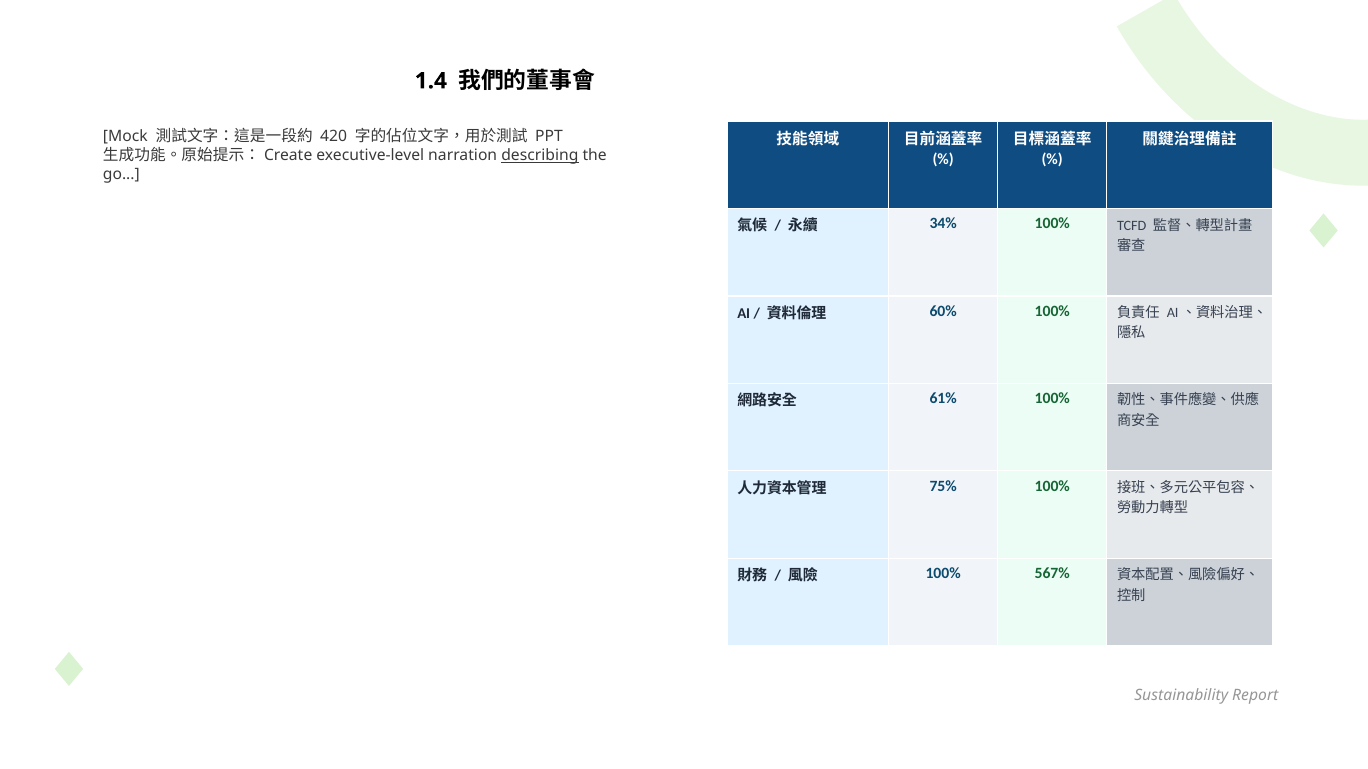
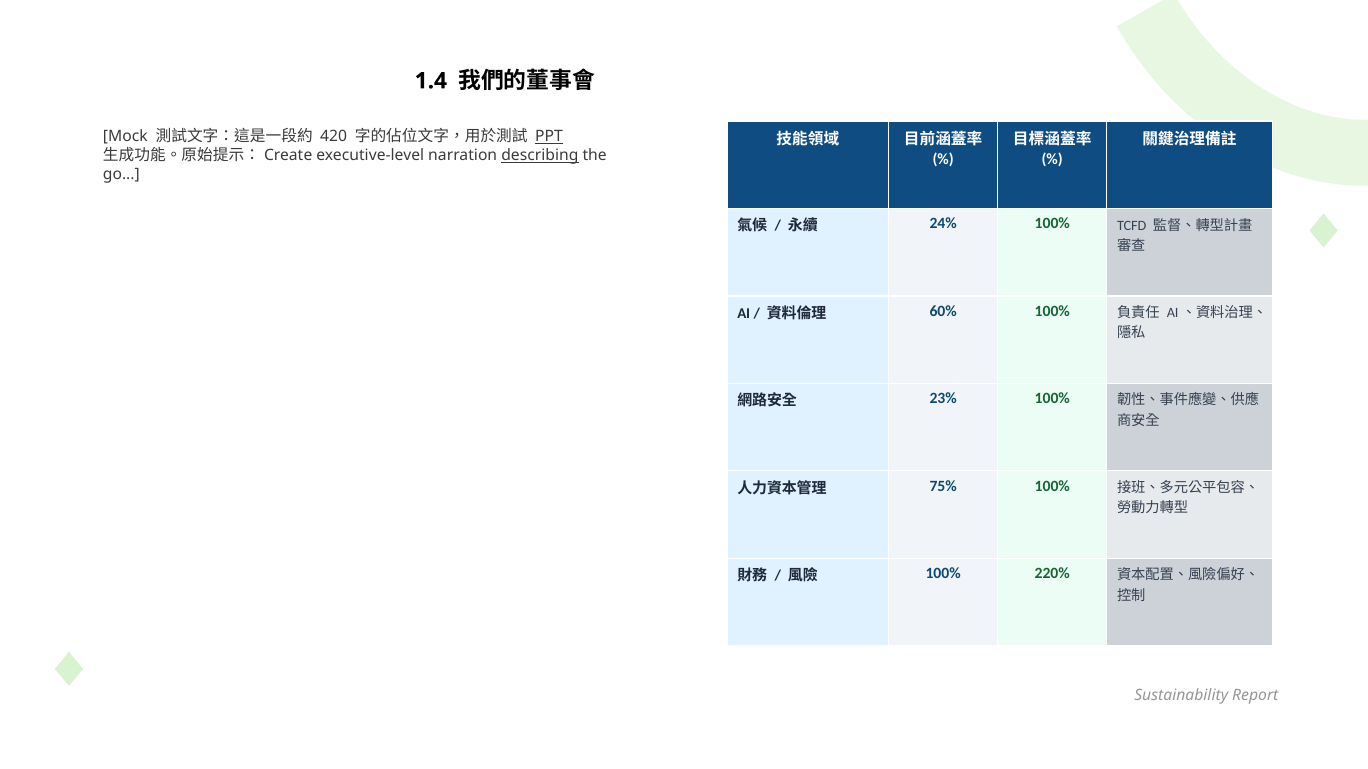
PPT underline: none -> present
34%: 34% -> 24%
61%: 61% -> 23%
567%: 567% -> 220%
